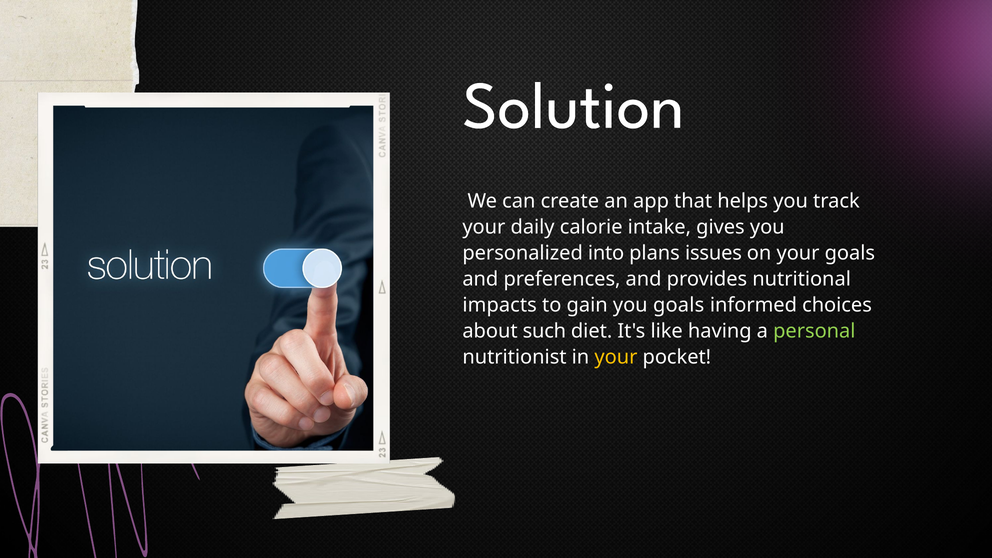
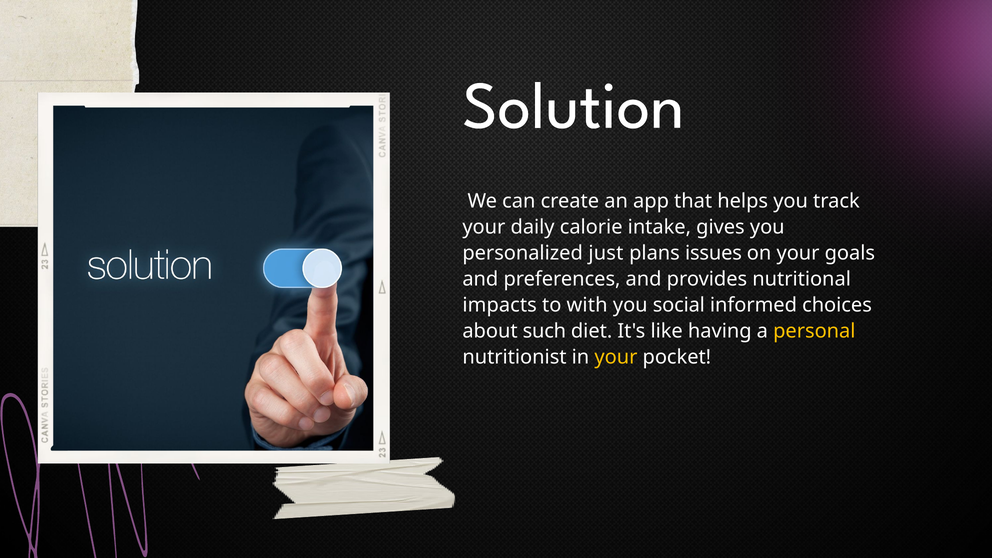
into: into -> just
gain: gain -> with
you goals: goals -> social
personal colour: light green -> yellow
